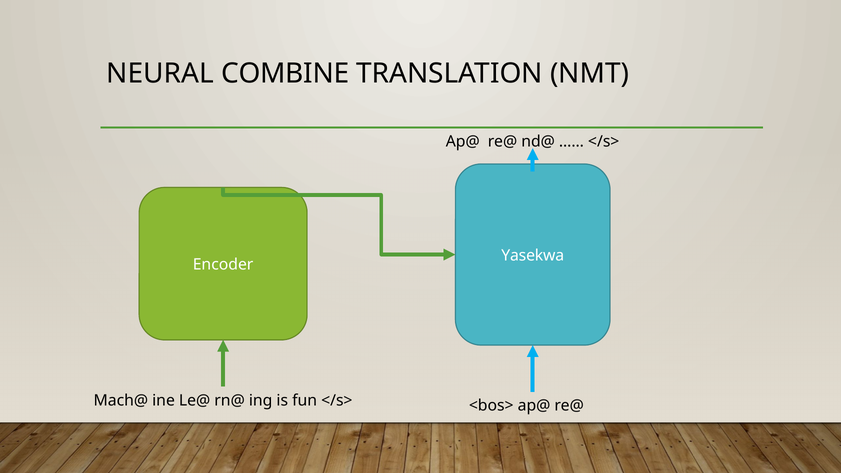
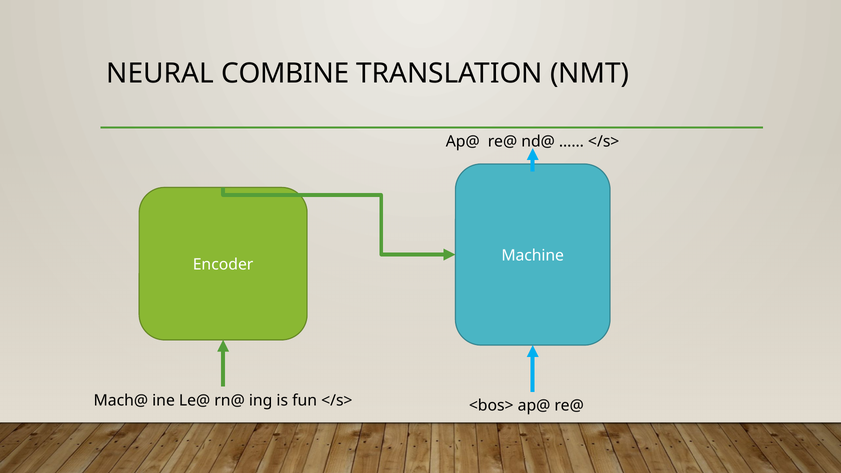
Yasekwa: Yasekwa -> Machine
